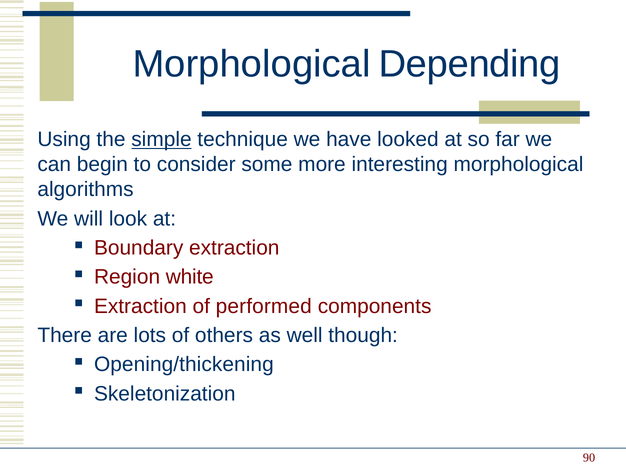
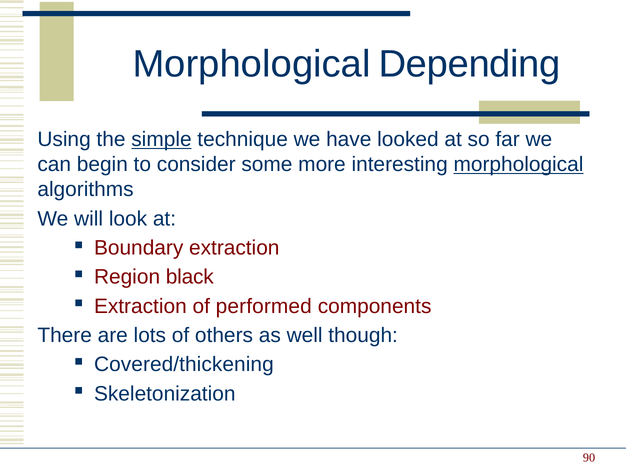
morphological at (518, 165) underline: none -> present
white: white -> black
Opening/thickening: Opening/thickening -> Covered/thickening
